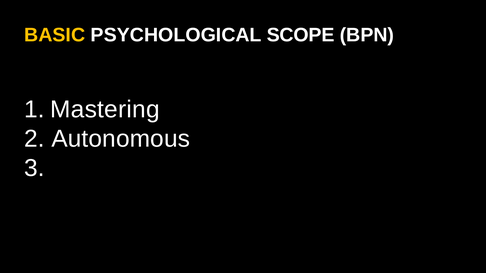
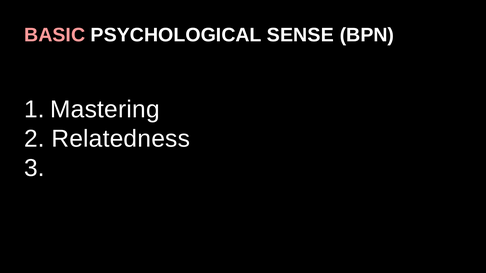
BASIC colour: yellow -> pink
SCOPE: SCOPE -> SENSE
Autonomous: Autonomous -> Relatedness
